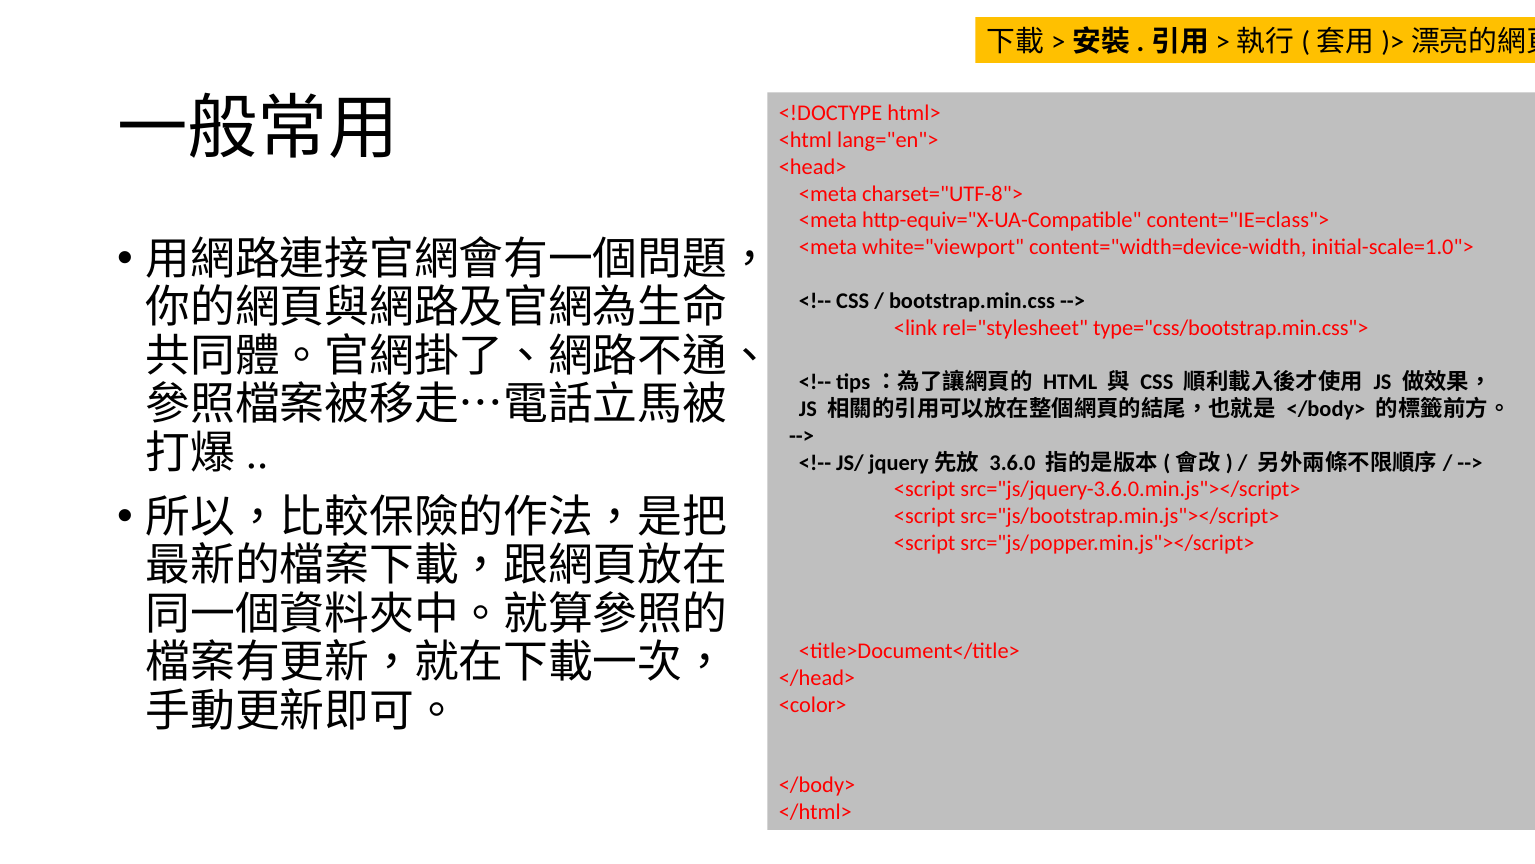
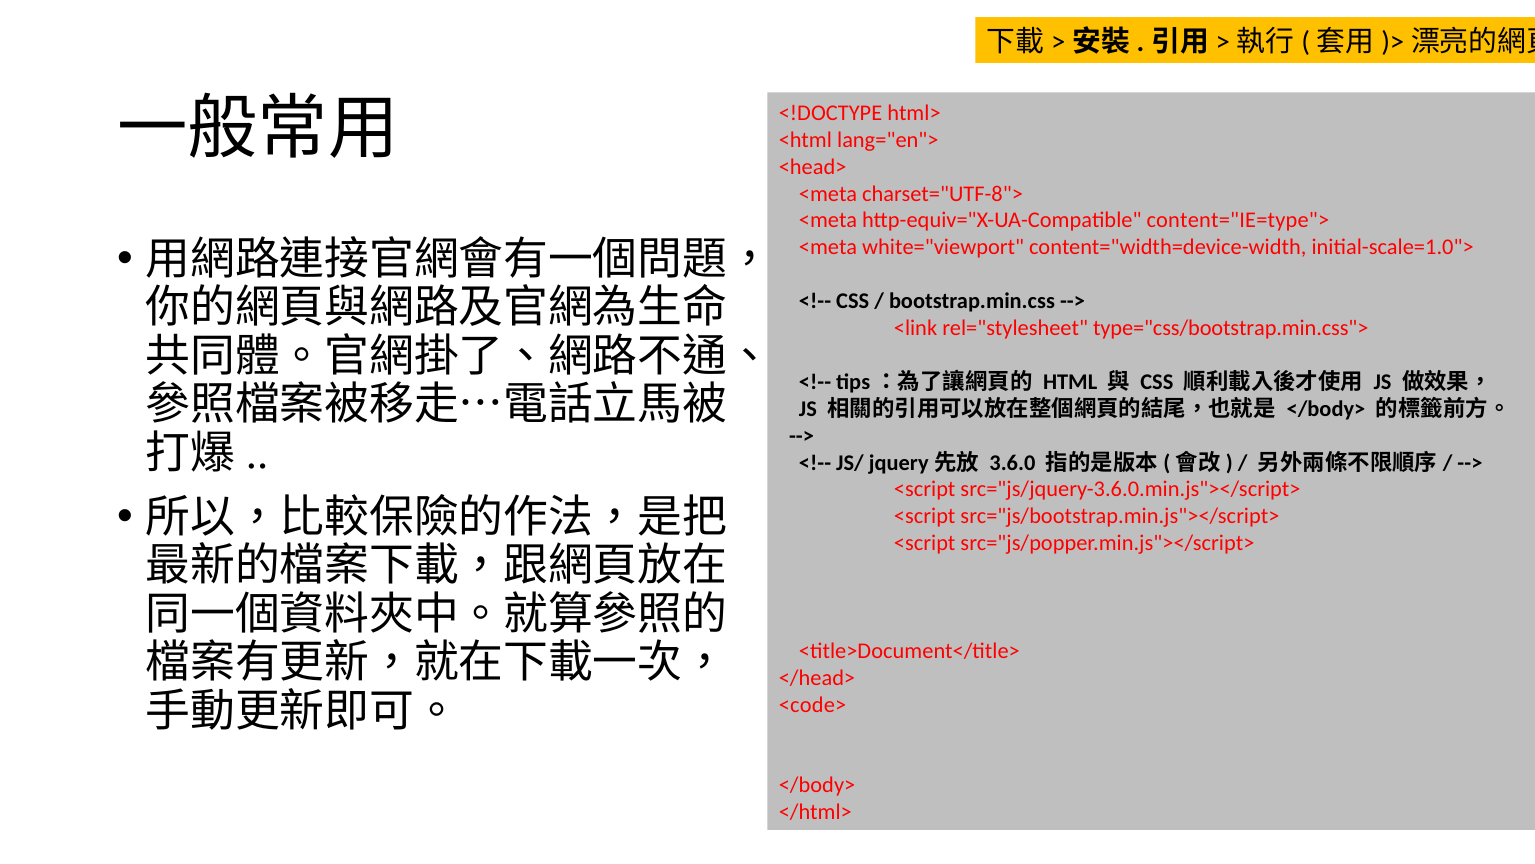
content="IE=class">: content="IE=class"> -> content="IE=type">
<color>: <color> -> <code>
